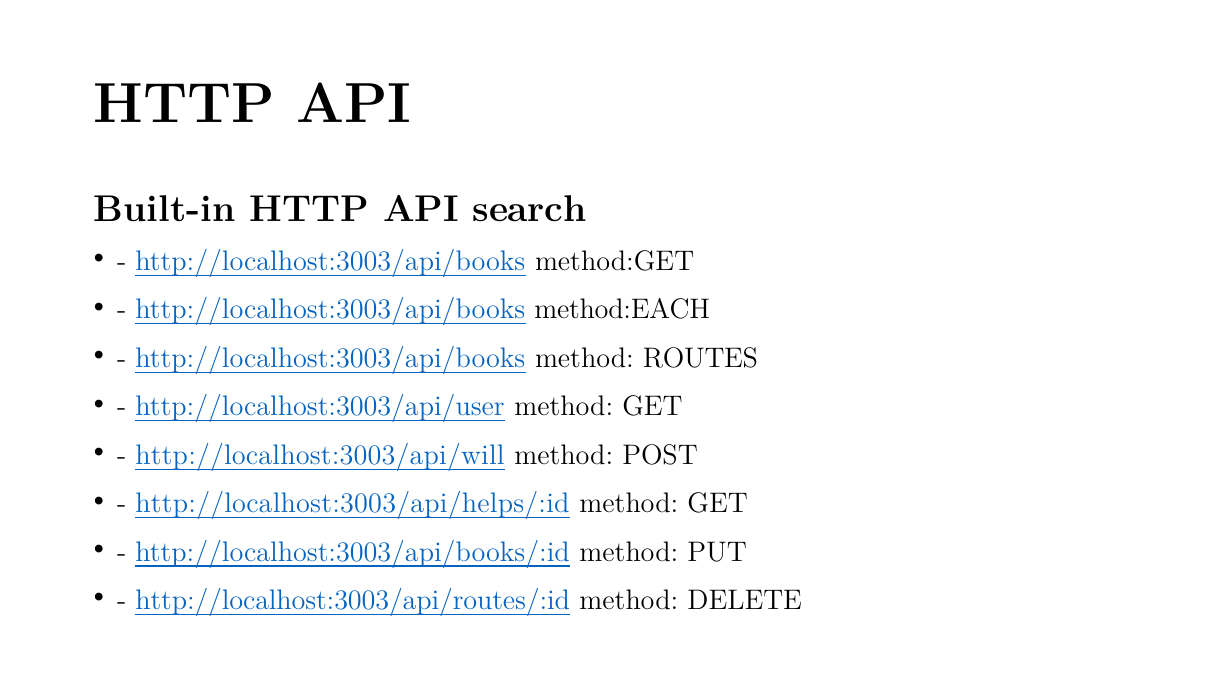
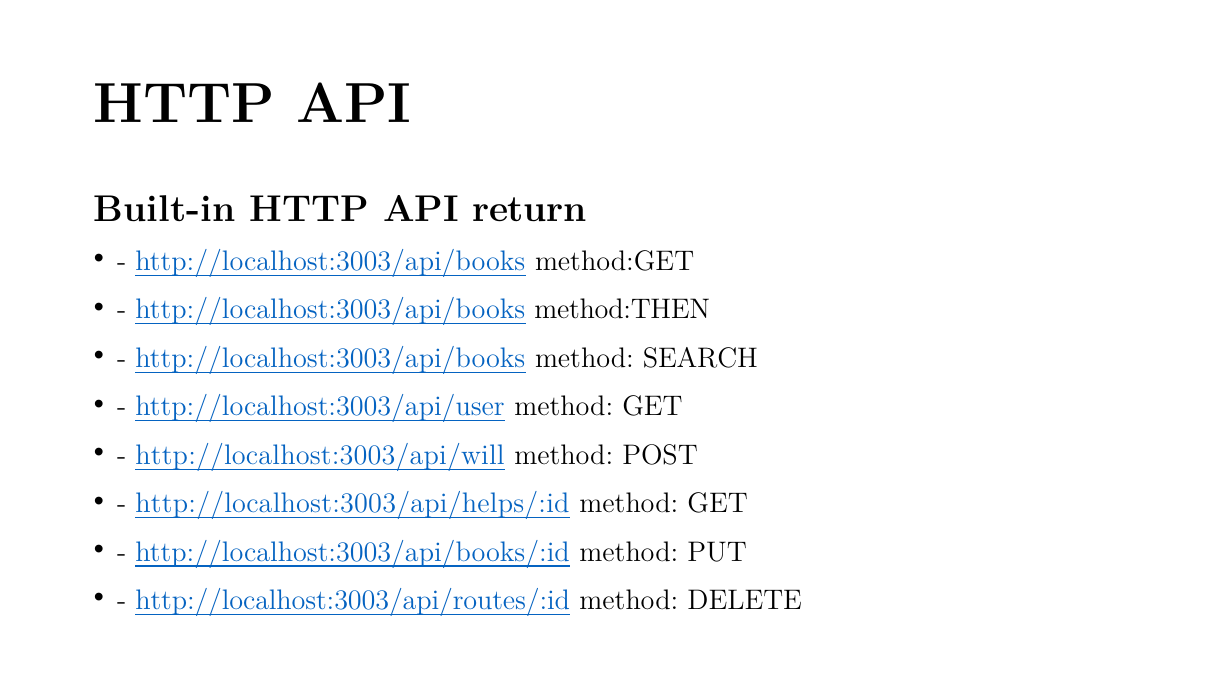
search: search -> return
method:EACH: method:EACH -> method:THEN
ROUTES: ROUTES -> SEARCH
